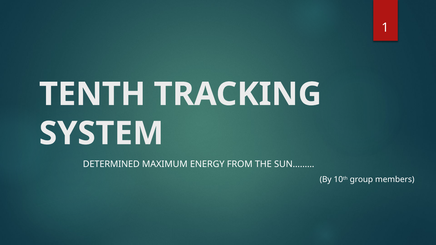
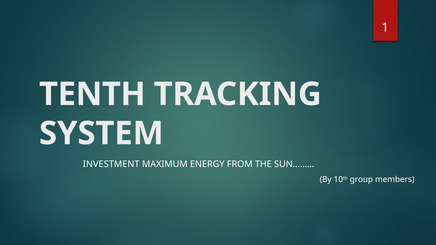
DETERMINED: DETERMINED -> INVESTMENT
